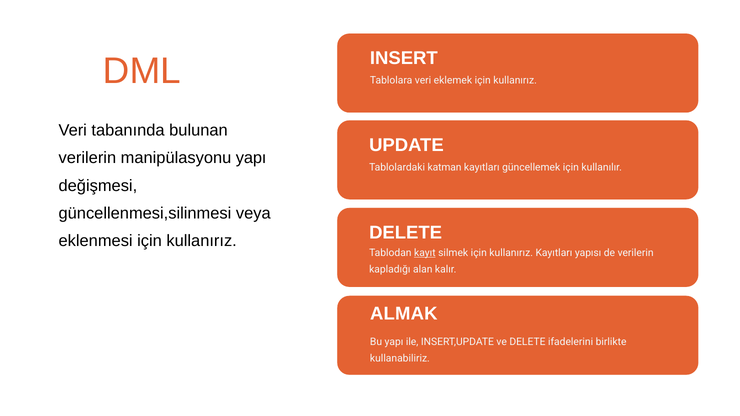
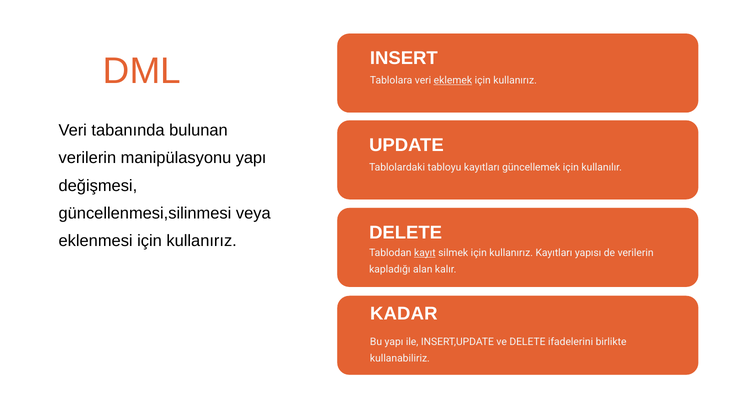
eklemek underline: none -> present
katman: katman -> tabloyu
ALMAK: ALMAK -> KADAR
